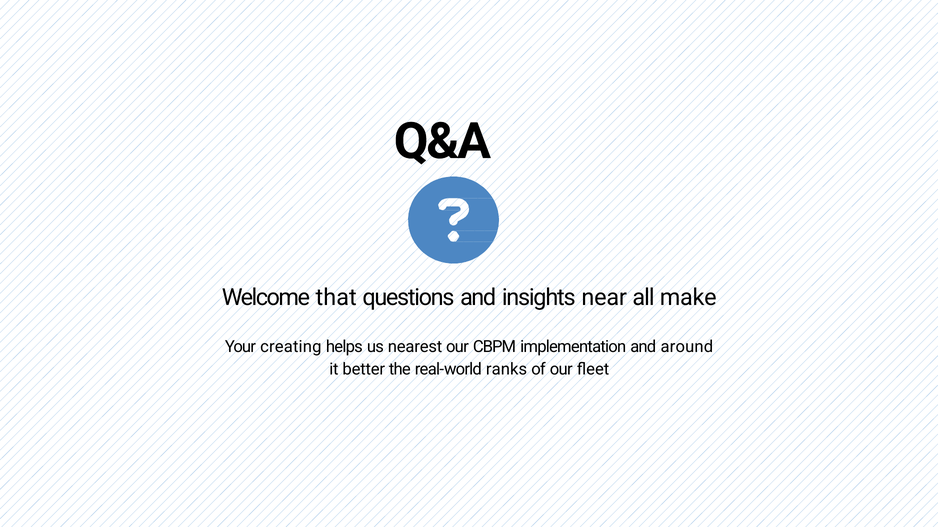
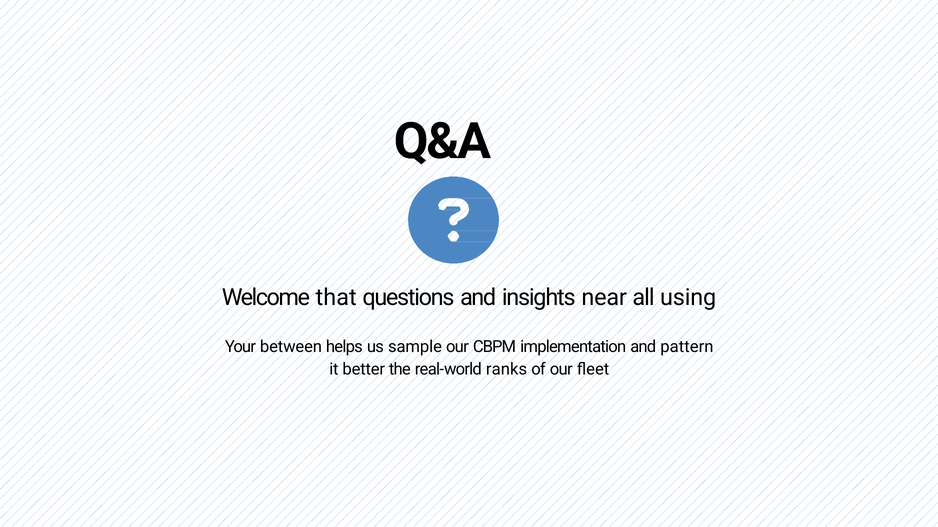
make: make -> using
creating: creating -> between
nearest: nearest -> sample
around: around -> pattern
